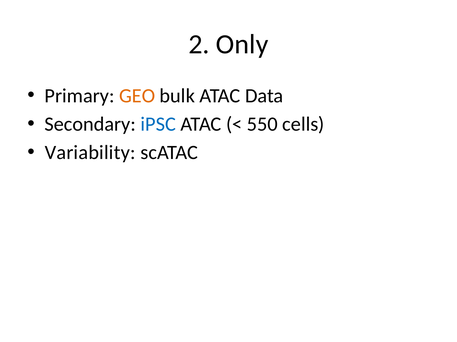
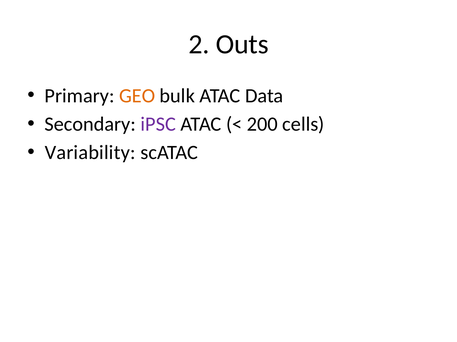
Only: Only -> Outs
iPSC colour: blue -> purple
550: 550 -> 200
